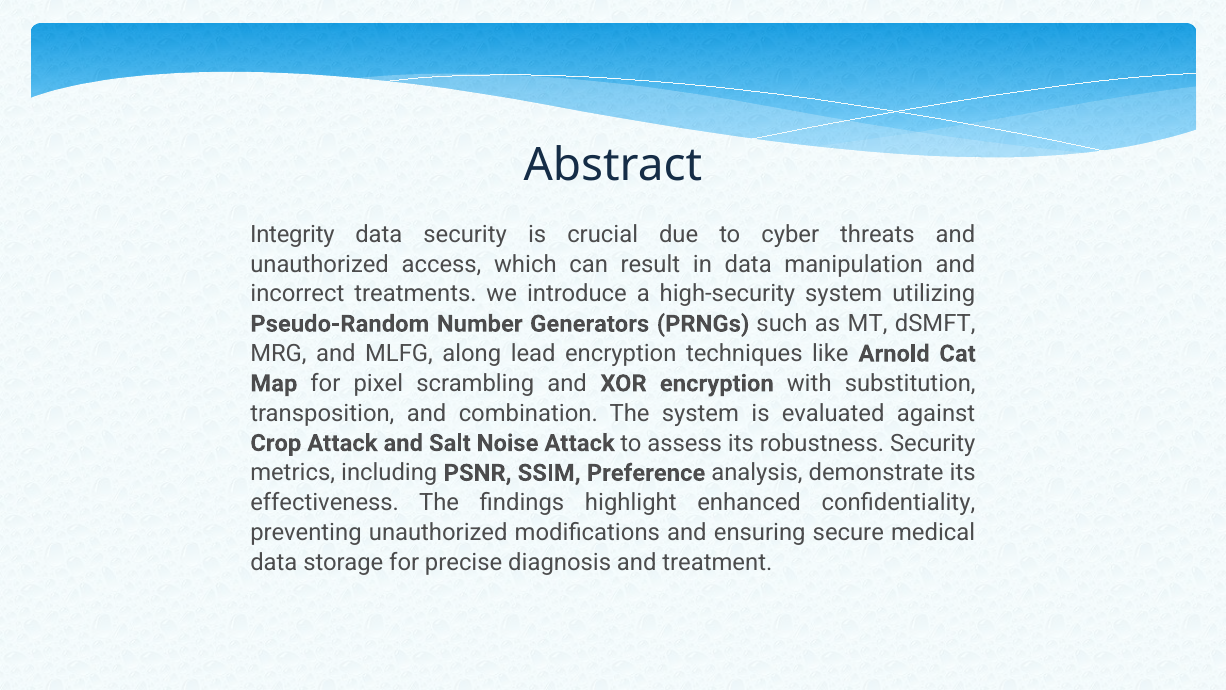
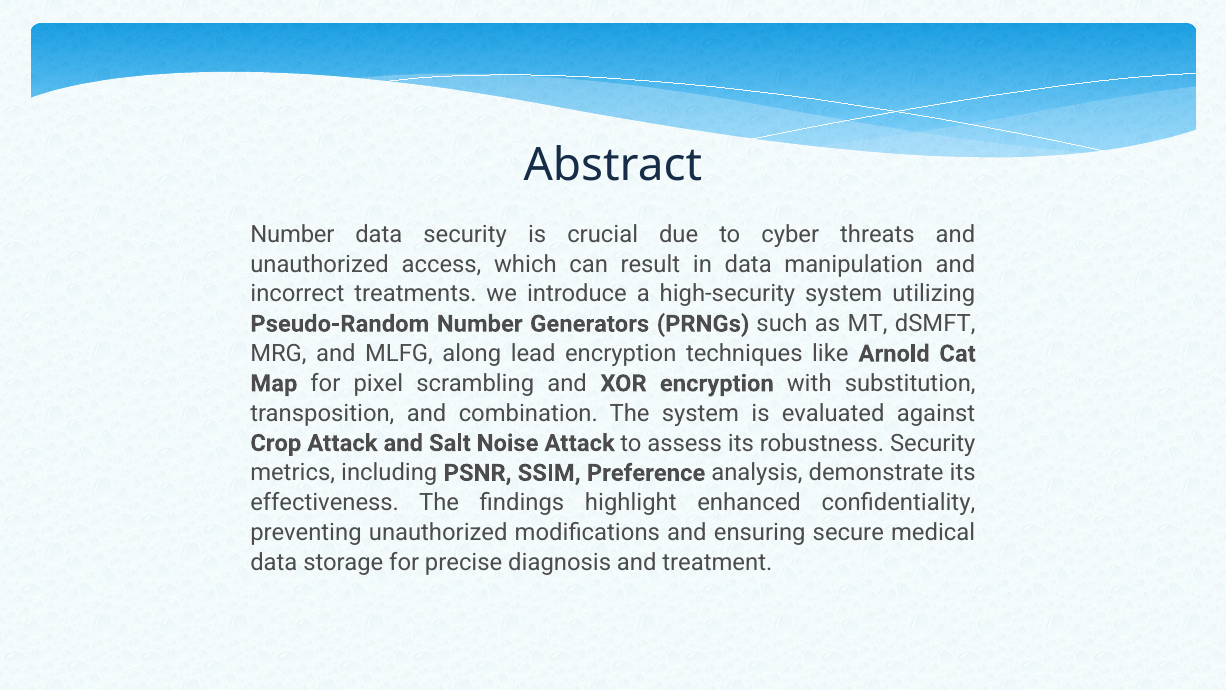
Integrity at (292, 234): Integrity -> Number
